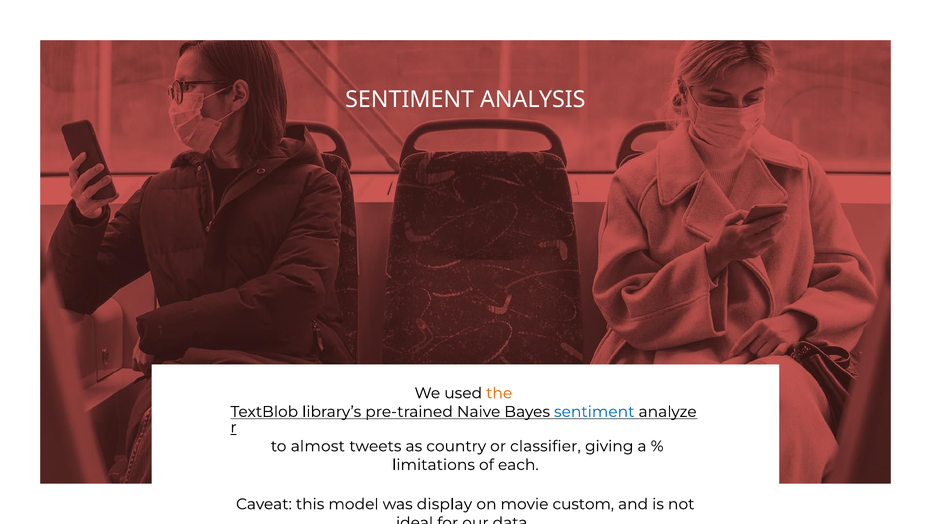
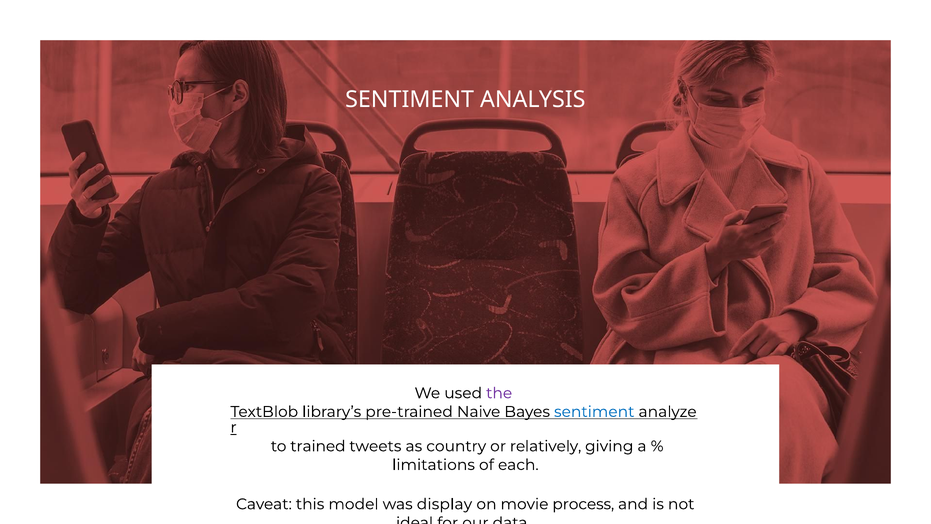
the colour: orange -> purple
almost: almost -> trained
classifier: classifier -> relatively
custom: custom -> process
